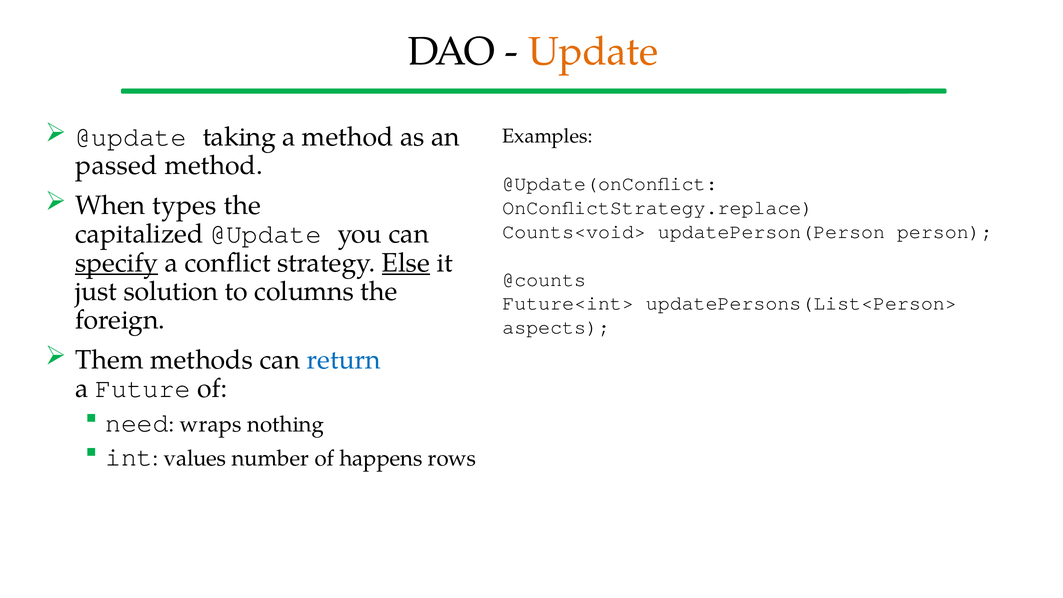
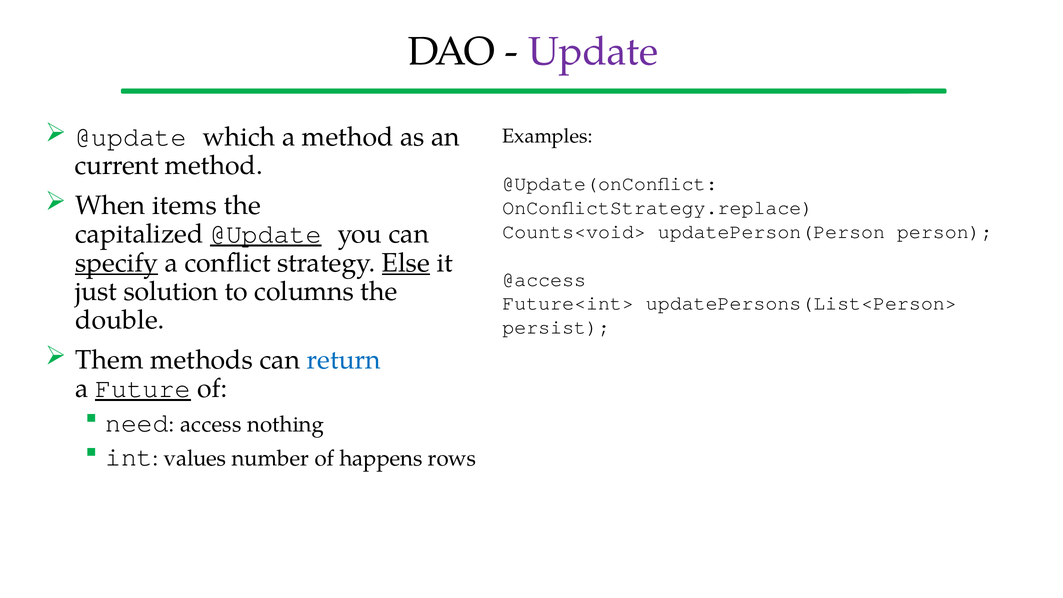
Update colour: orange -> purple
taking: taking -> which
passed: passed -> current
types: types -> items
@Update at (266, 234) underline: none -> present
@counts: @counts -> @access
foreign: foreign -> double
aspects: aspects -> persist
Future underline: none -> present
wraps: wraps -> access
